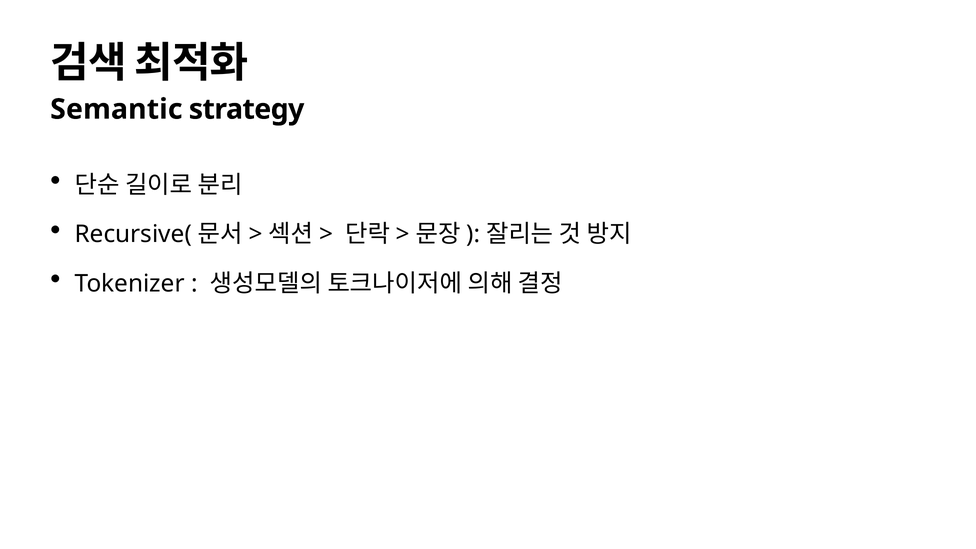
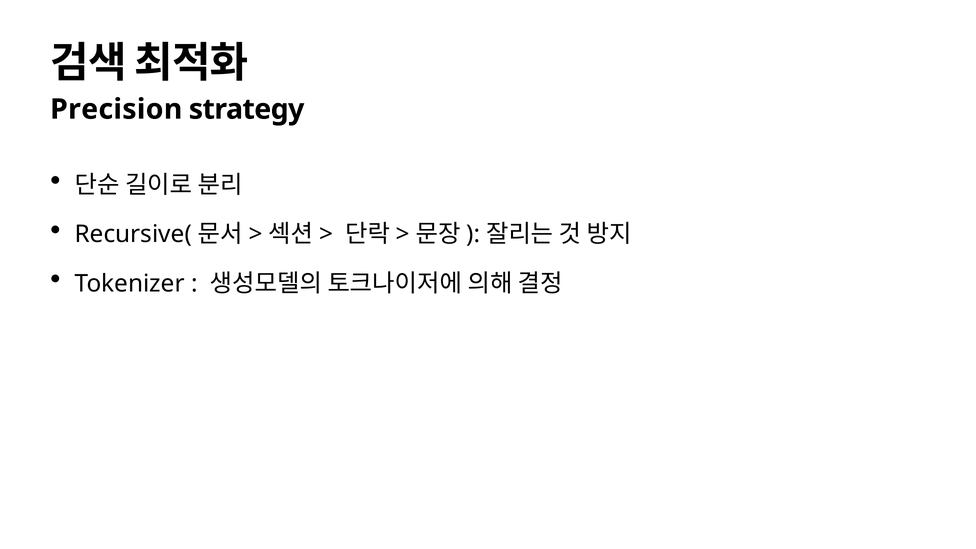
Semantic: Semantic -> Precision
